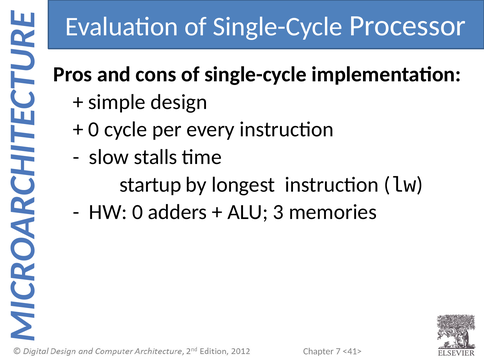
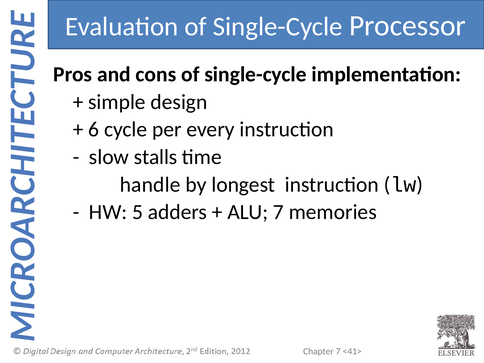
0 at (94, 130): 0 -> 6
startup: startup -> handle
HW 0: 0 -> 5
ALU 3: 3 -> 7
